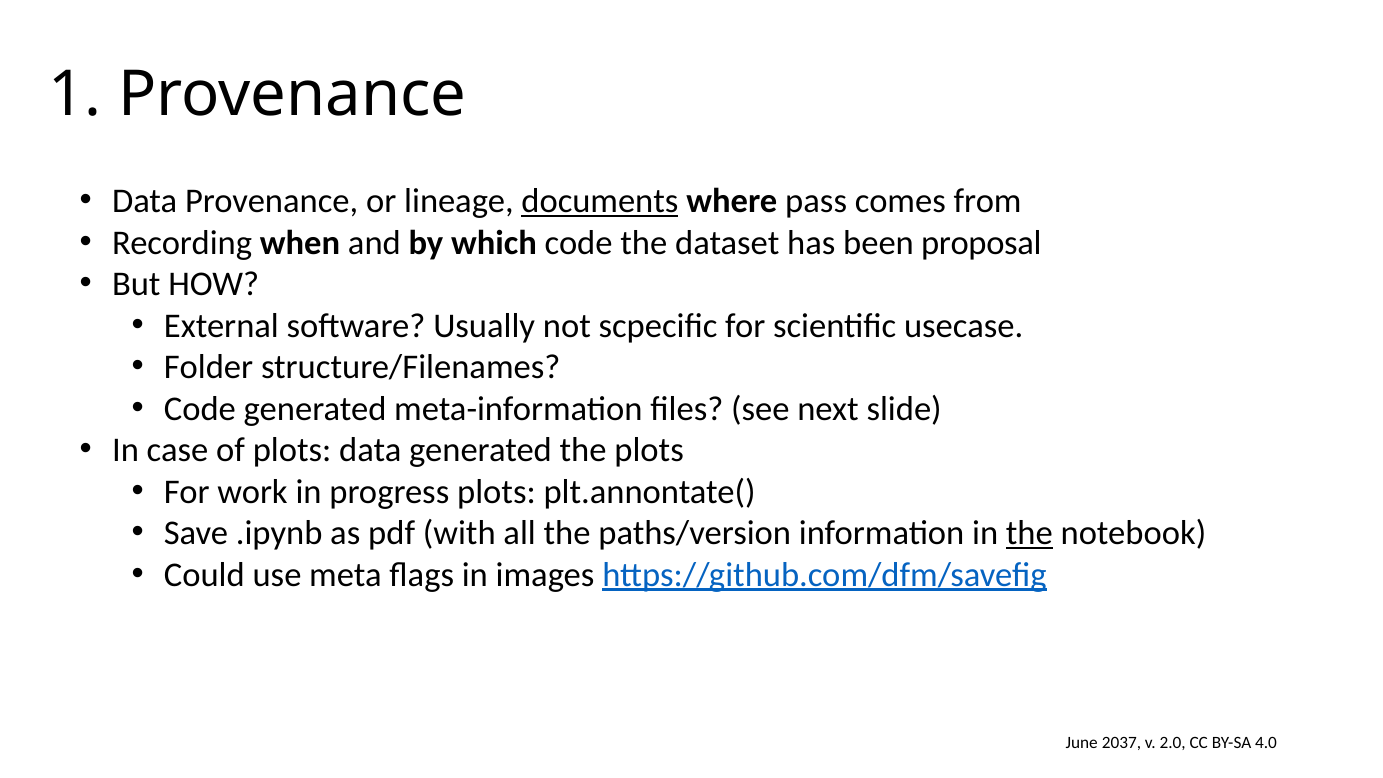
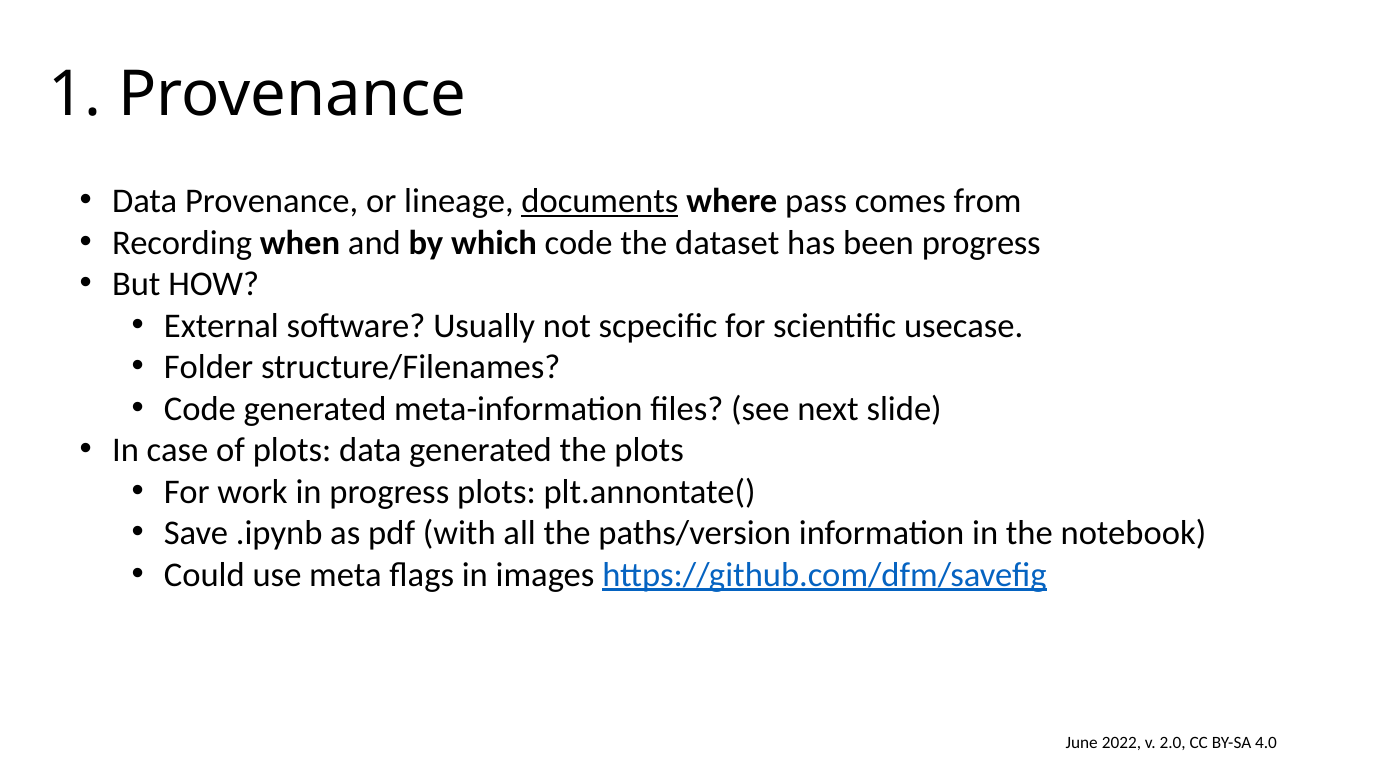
been proposal: proposal -> progress
the at (1029, 533) underline: present -> none
2037: 2037 -> 2022
